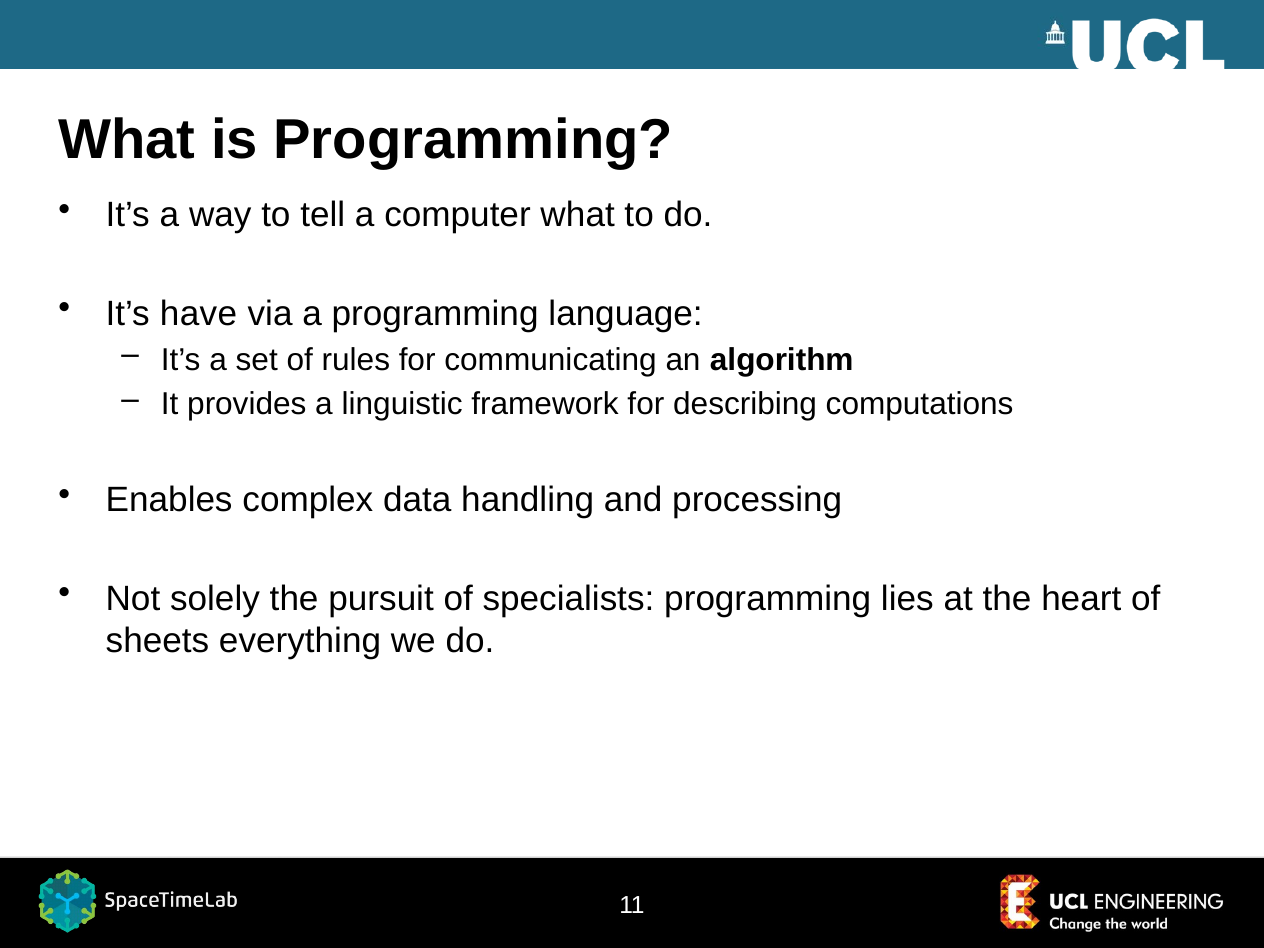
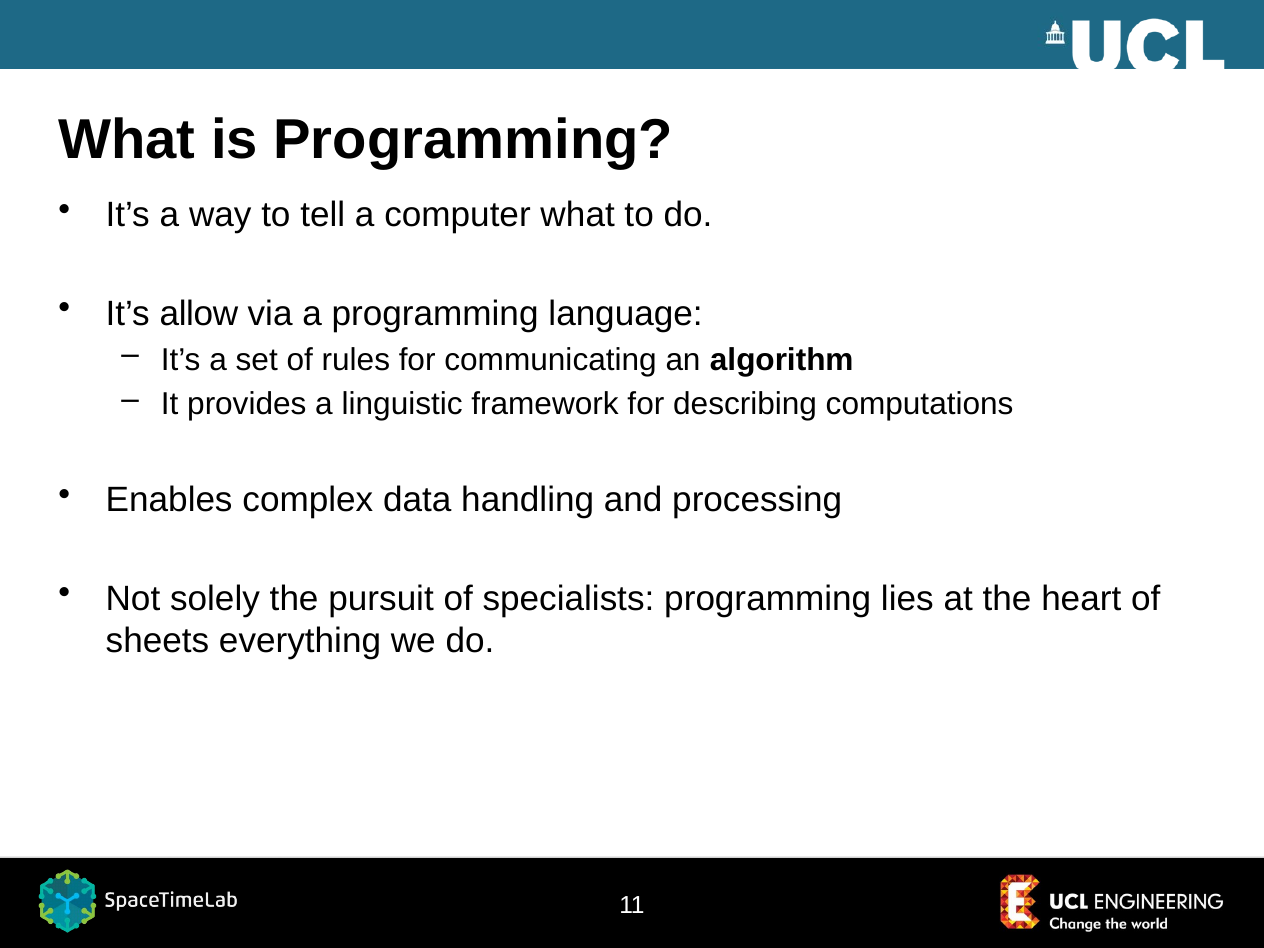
have: have -> allow
